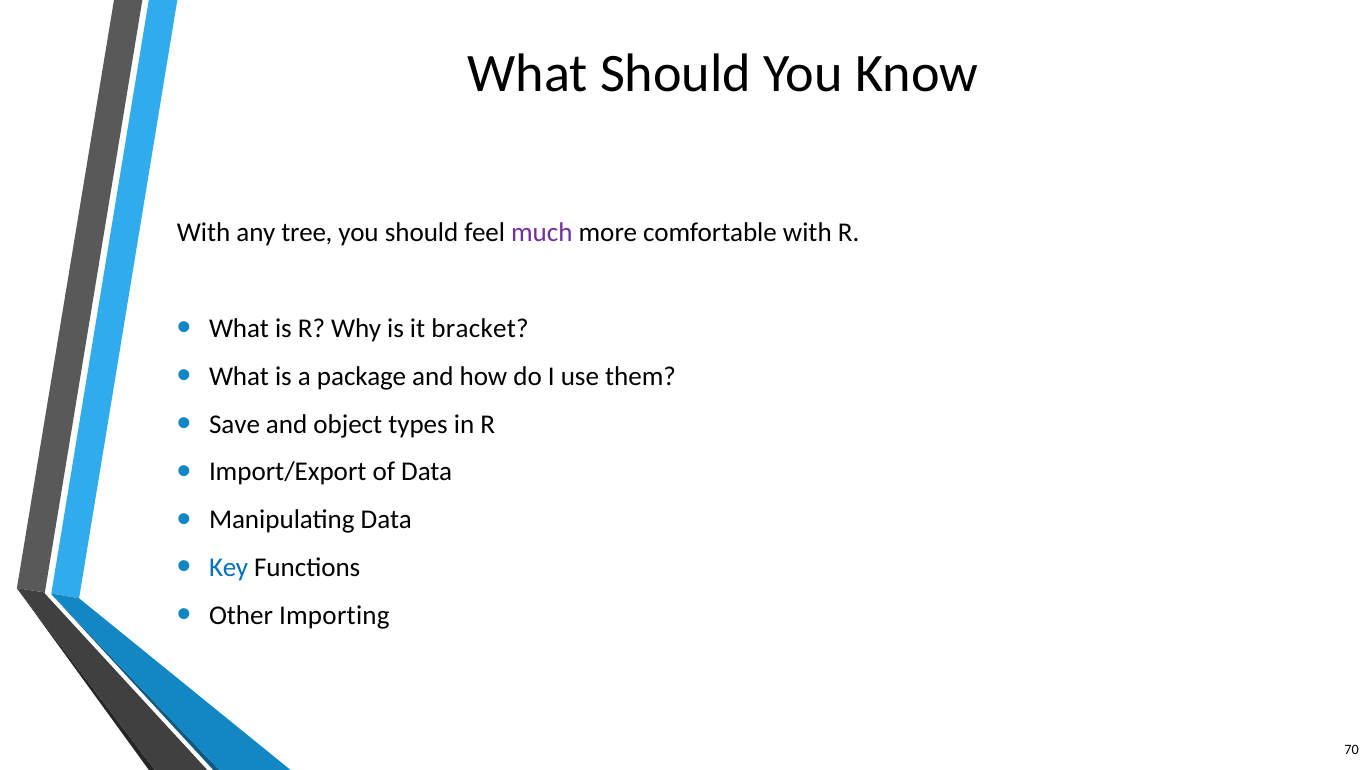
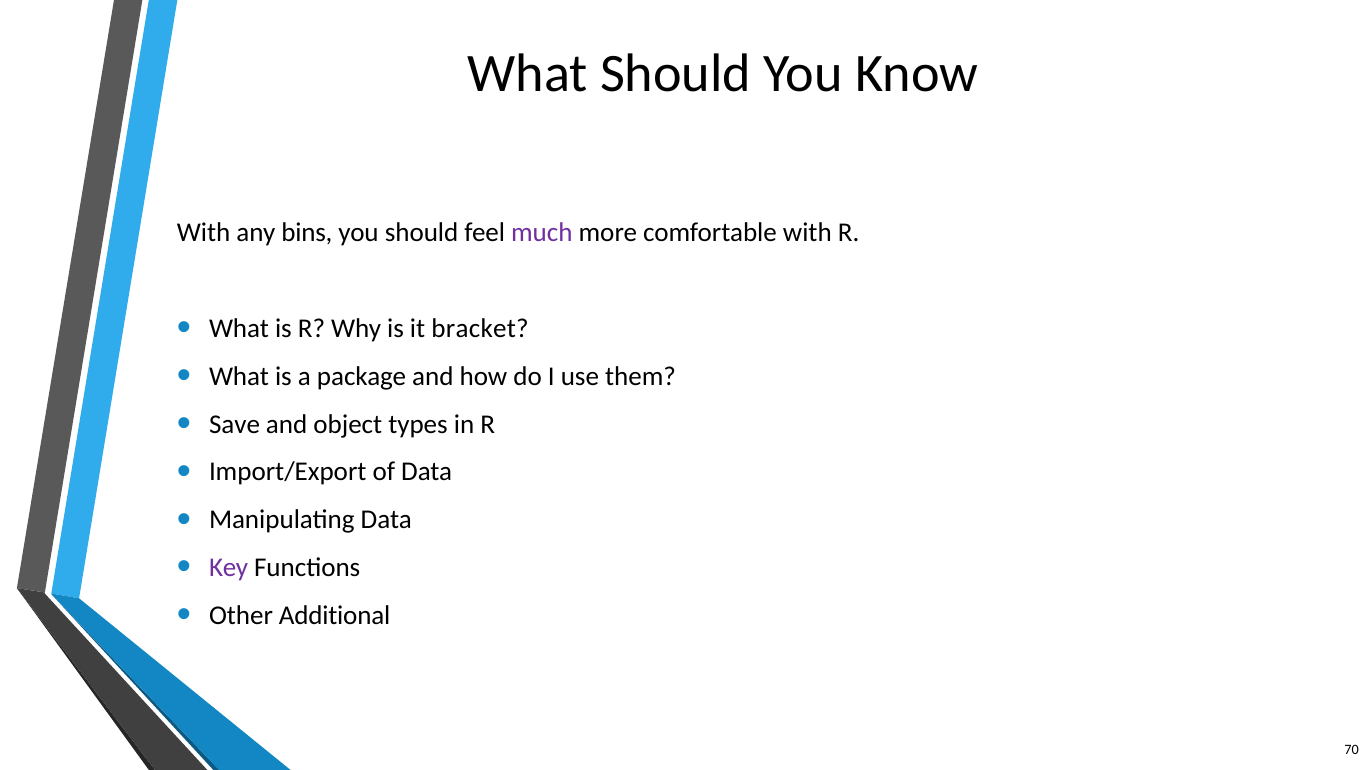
tree: tree -> bins
Key colour: blue -> purple
Importing: Importing -> Additional
